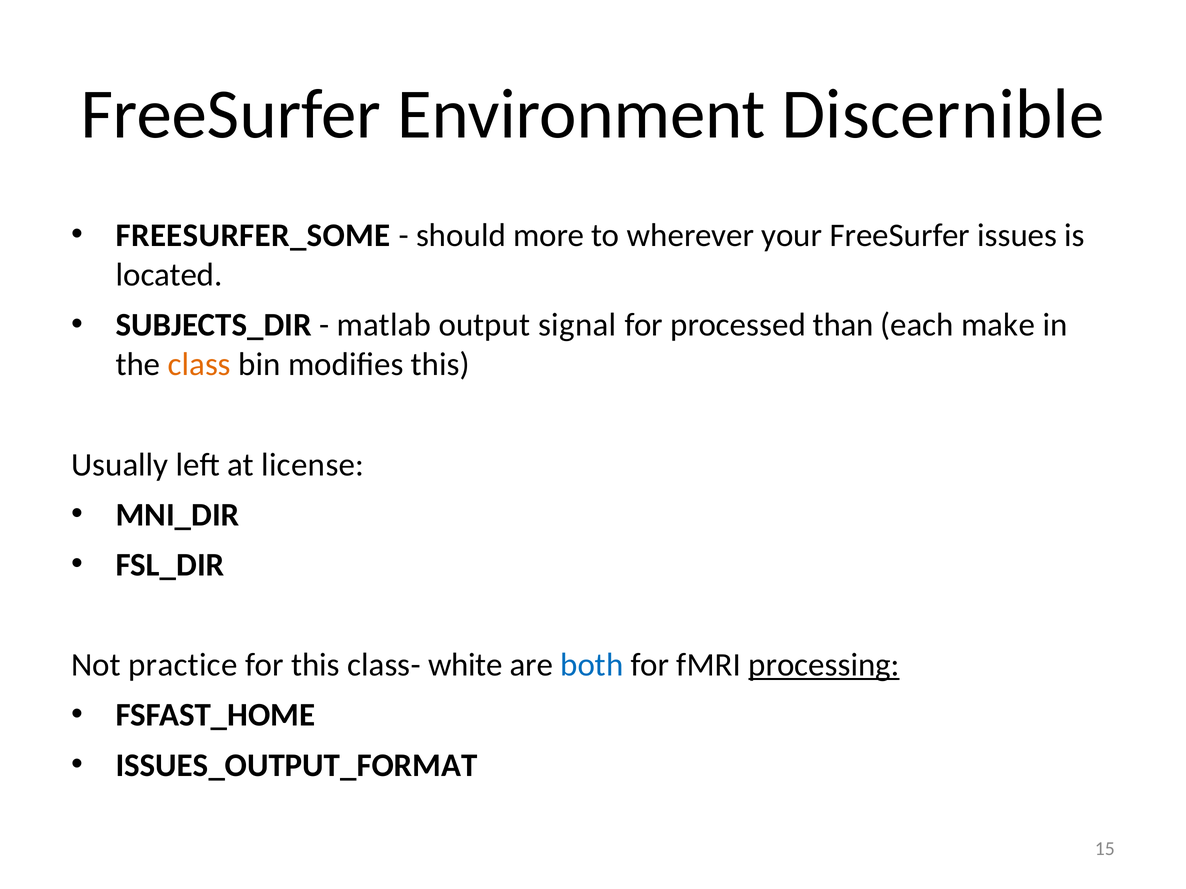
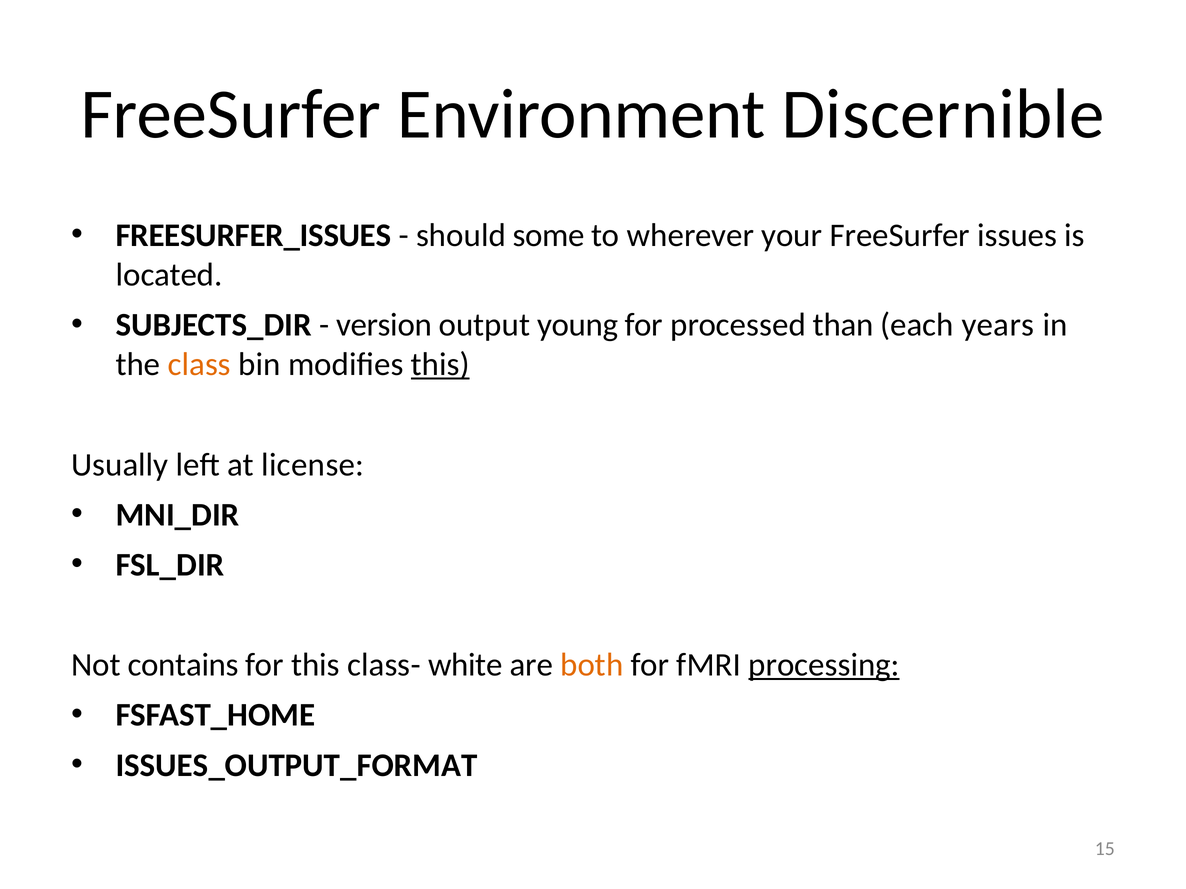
FREESURFER_SOME: FREESURFER_SOME -> FREESURFER_ISSUES
more: more -> some
matlab: matlab -> version
signal: signal -> young
make: make -> years
this at (440, 365) underline: none -> present
practice: practice -> contains
both colour: blue -> orange
